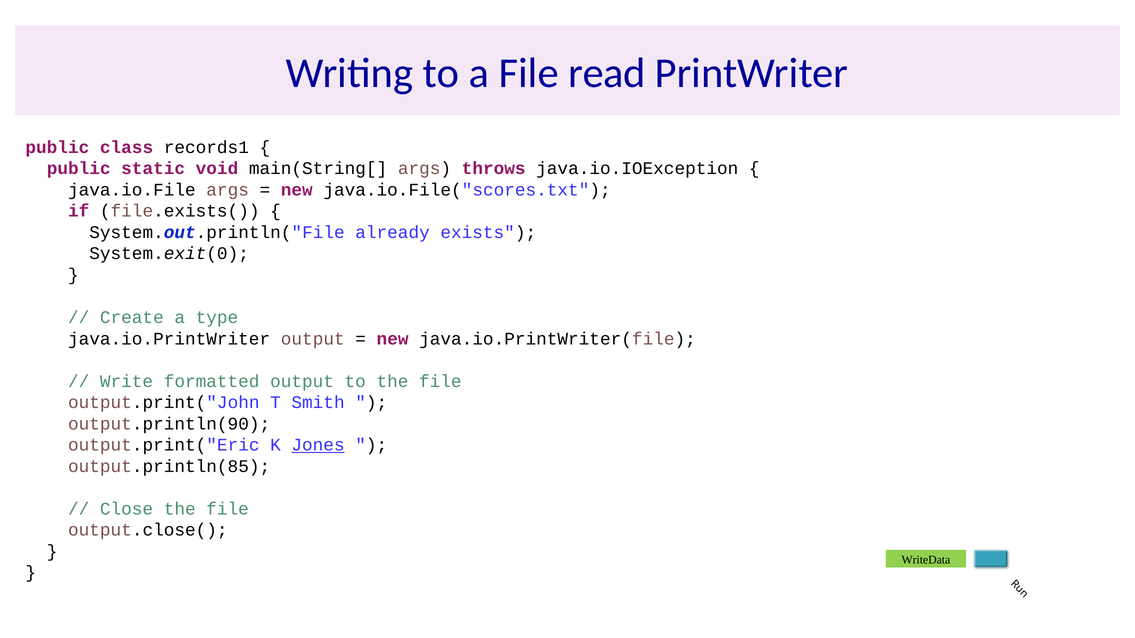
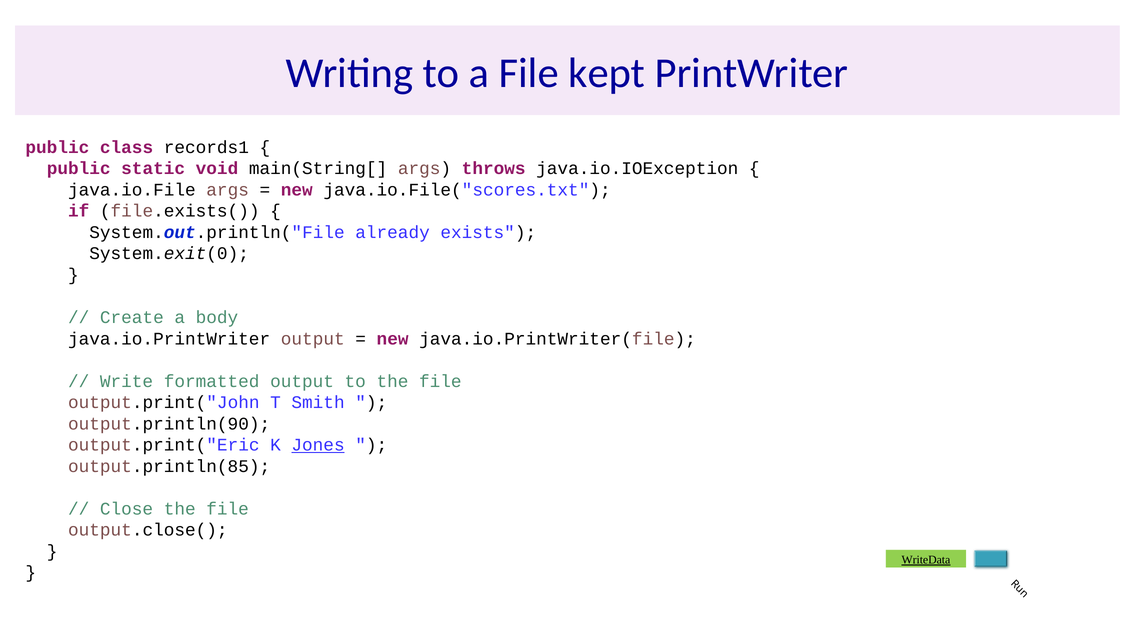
read: read -> kept
type: type -> body
WriteData underline: none -> present
